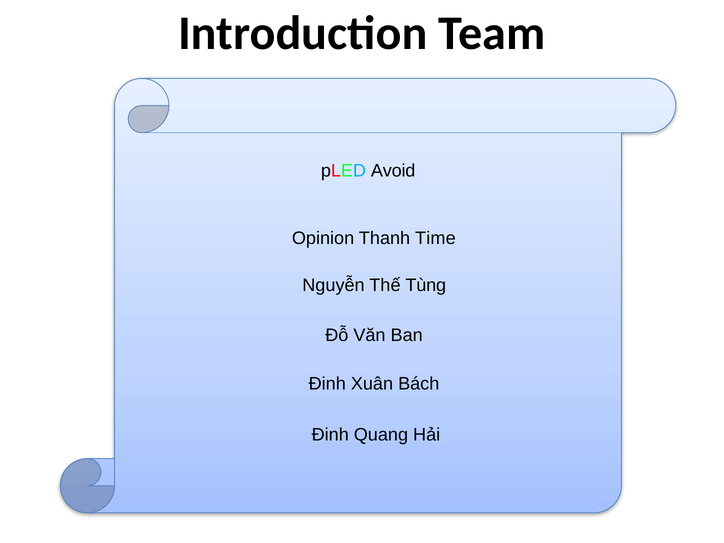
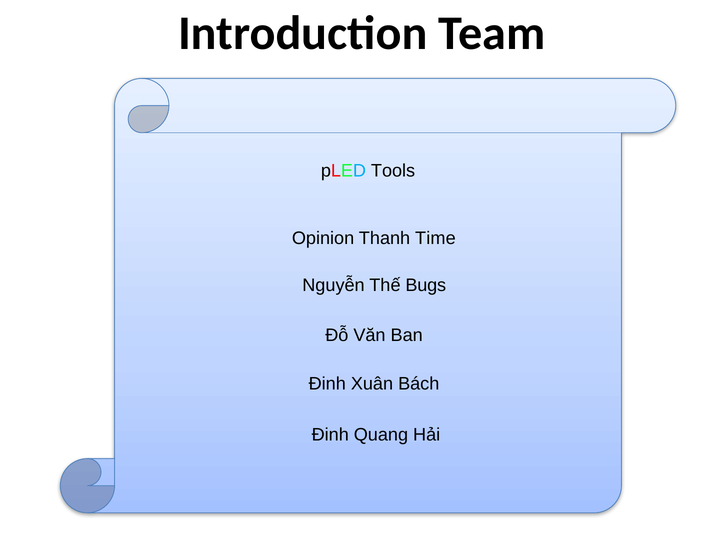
Avoid: Avoid -> Tools
Tùng: Tùng -> Bugs
